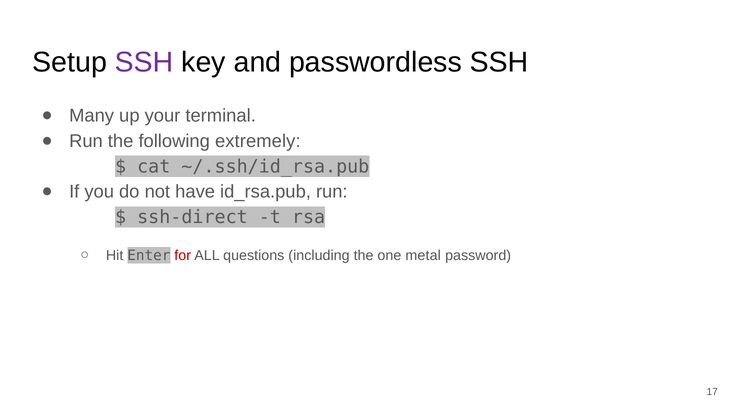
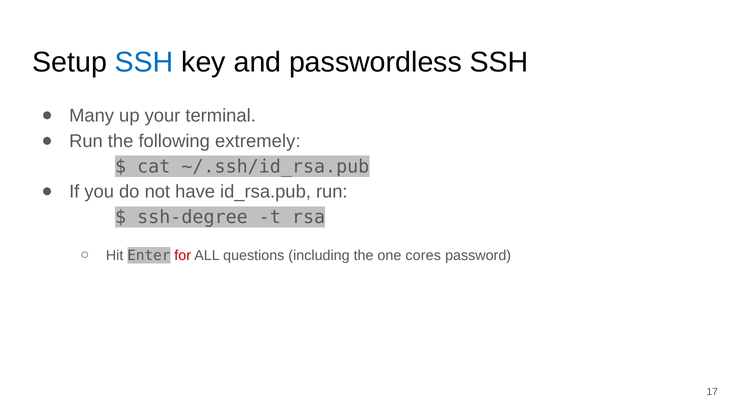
SSH at (144, 62) colour: purple -> blue
ssh-direct: ssh-direct -> ssh-degree
metal: metal -> cores
